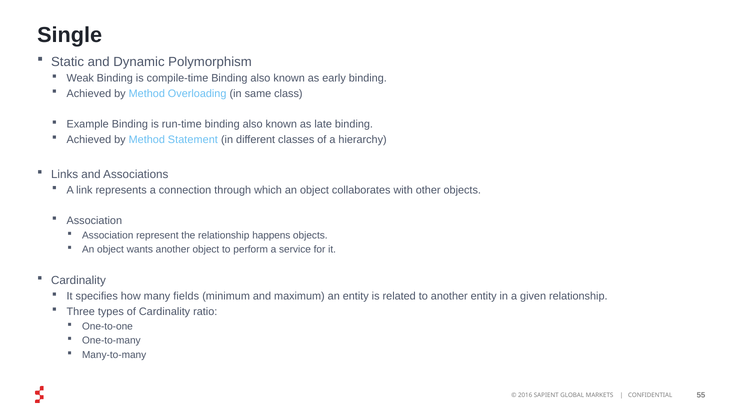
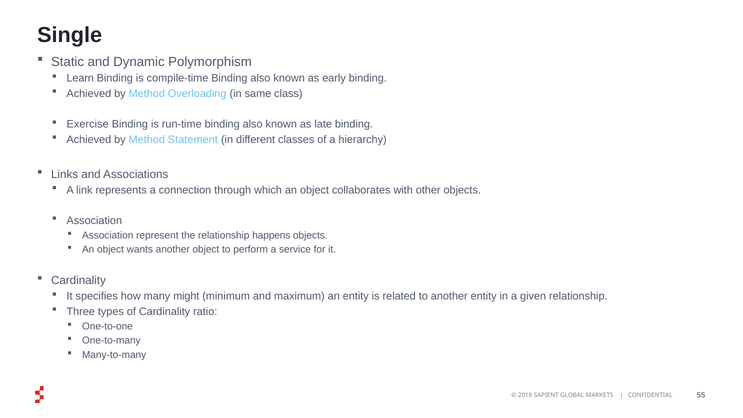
Weak: Weak -> Learn
Example: Example -> Exercise
fields: fields -> might
